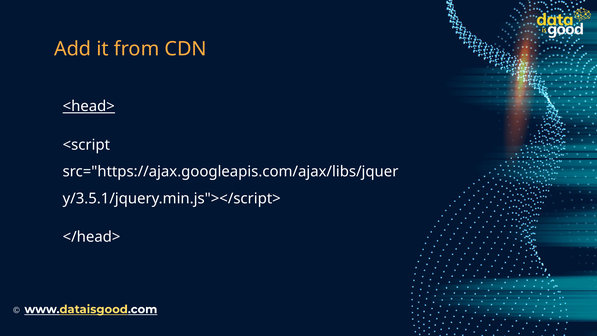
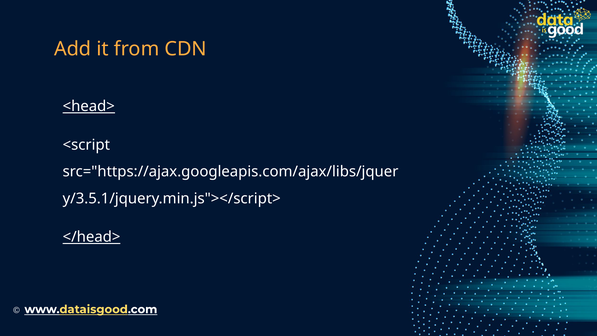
</head> underline: none -> present
